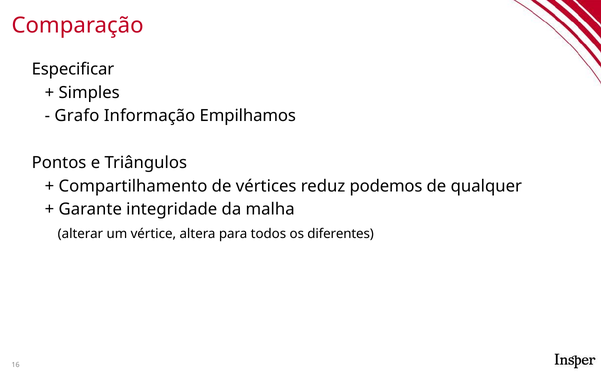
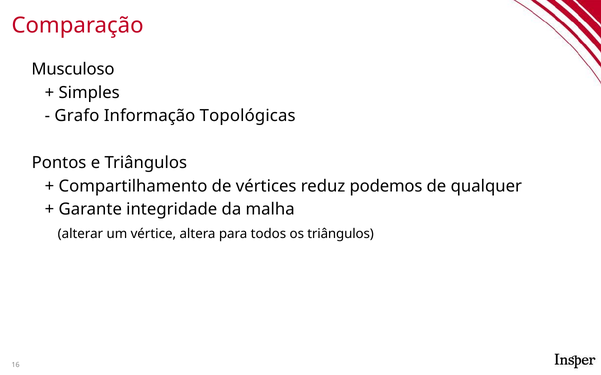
Especificar: Especificar -> Musculoso
Empilhamos: Empilhamos -> Topológicas
os diferentes: diferentes -> triângulos
